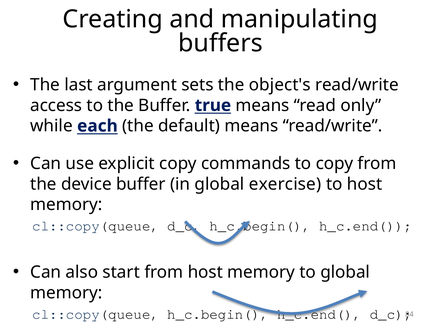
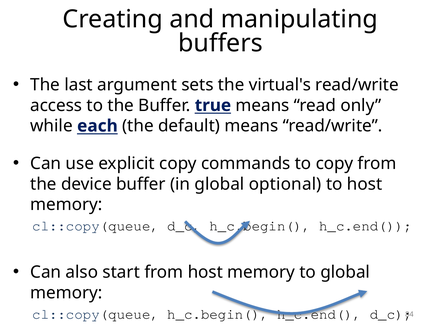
object's: object's -> virtual's
exercise: exercise -> optional
